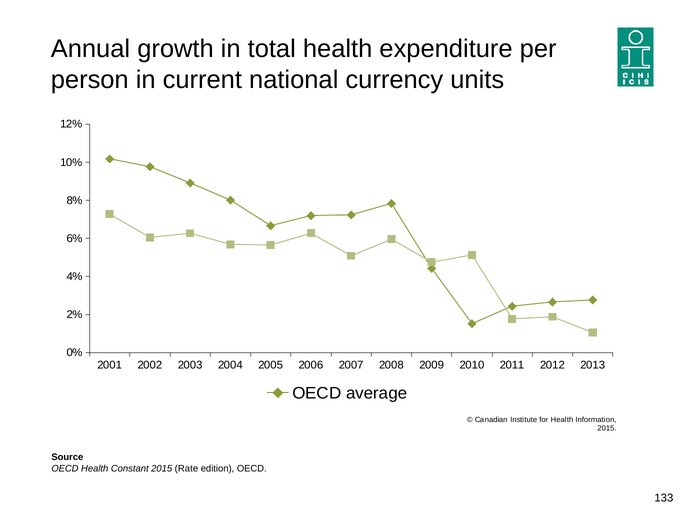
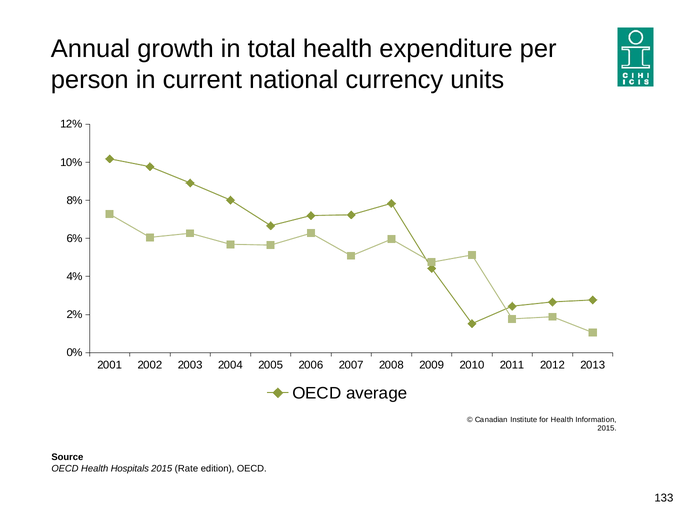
Constant: Constant -> Hospitals
